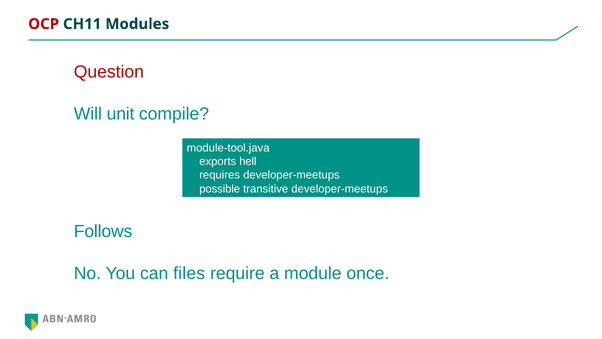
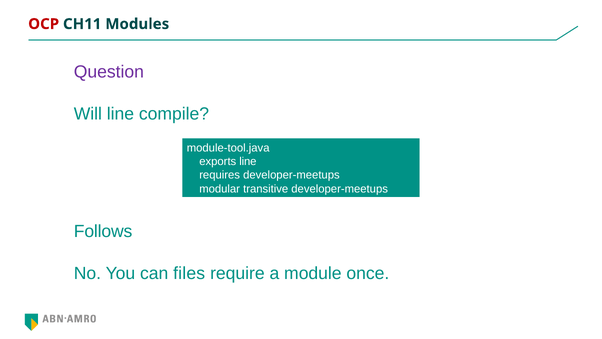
Question colour: red -> purple
Will unit: unit -> line
exports hell: hell -> line
possible: possible -> modular
